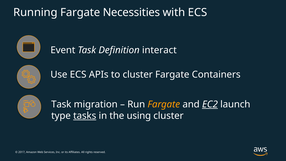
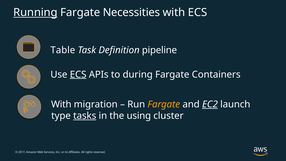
Running underline: none -> present
Event: Event -> Table
interact: interact -> pipeline
ECS at (78, 74) underline: none -> present
to cluster: cluster -> during
Task at (61, 104): Task -> With
